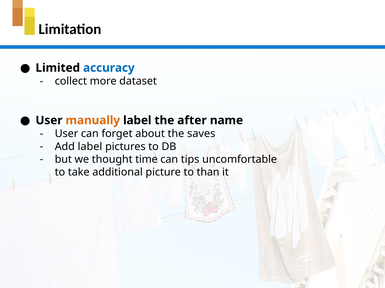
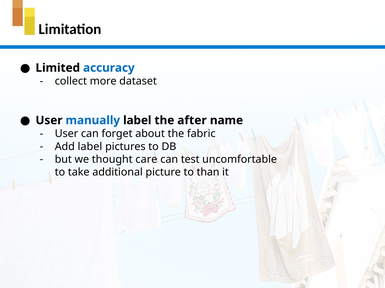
manually colour: orange -> blue
saves: saves -> fabric
time: time -> care
tips: tips -> test
